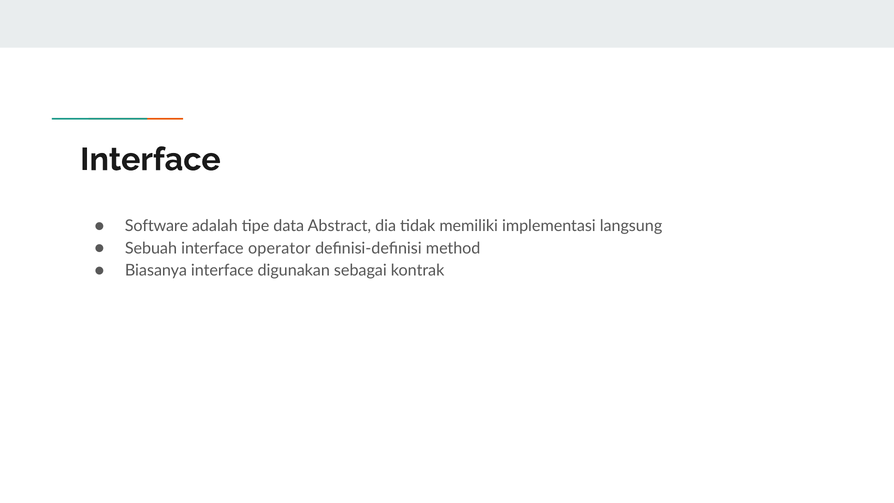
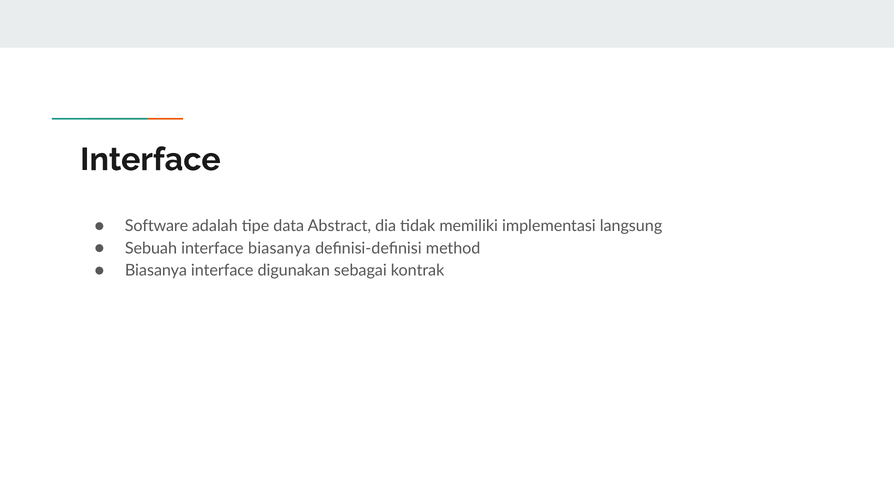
interface operator: operator -> biasanya
